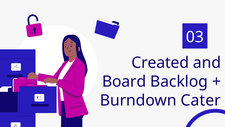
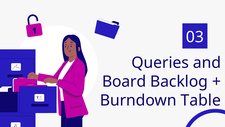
Created: Created -> Queries
Cater: Cater -> Table
